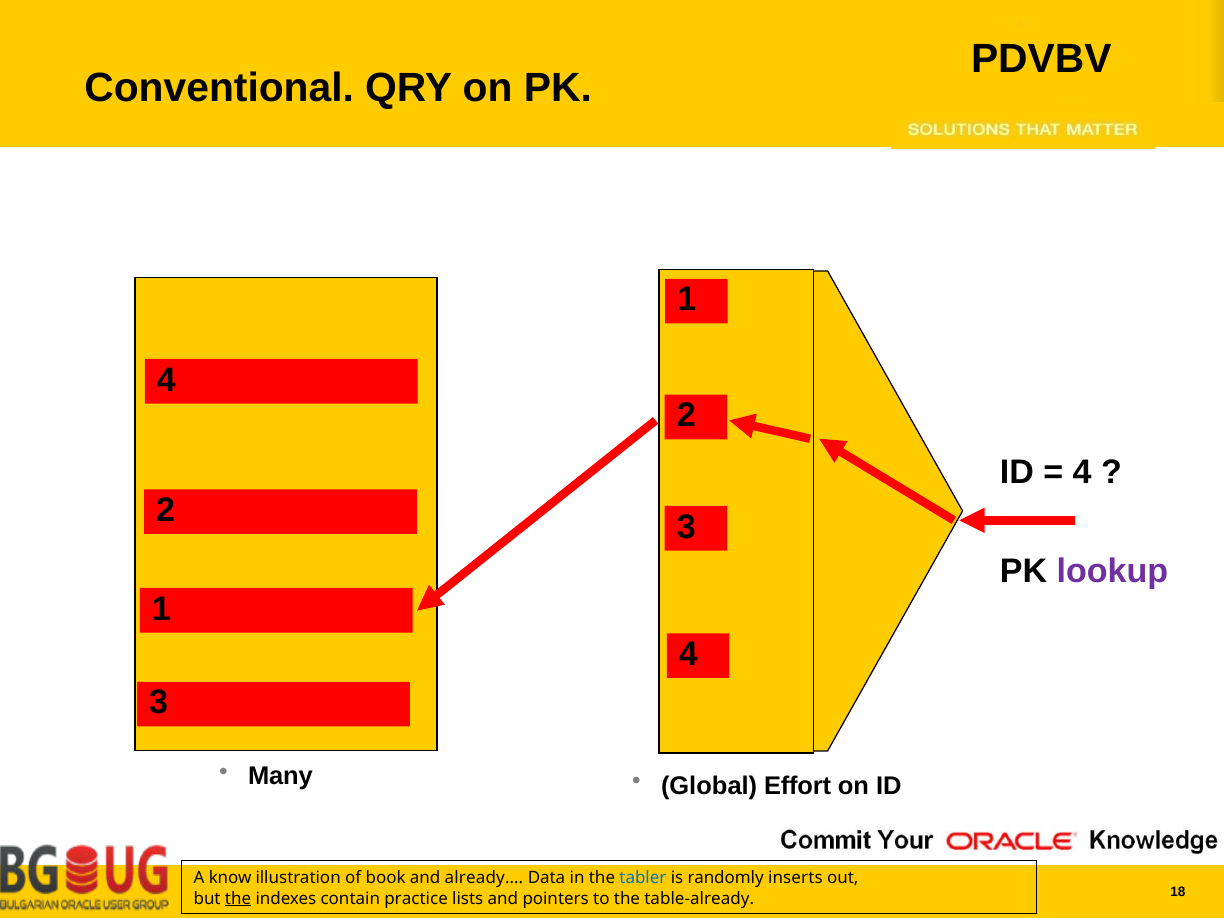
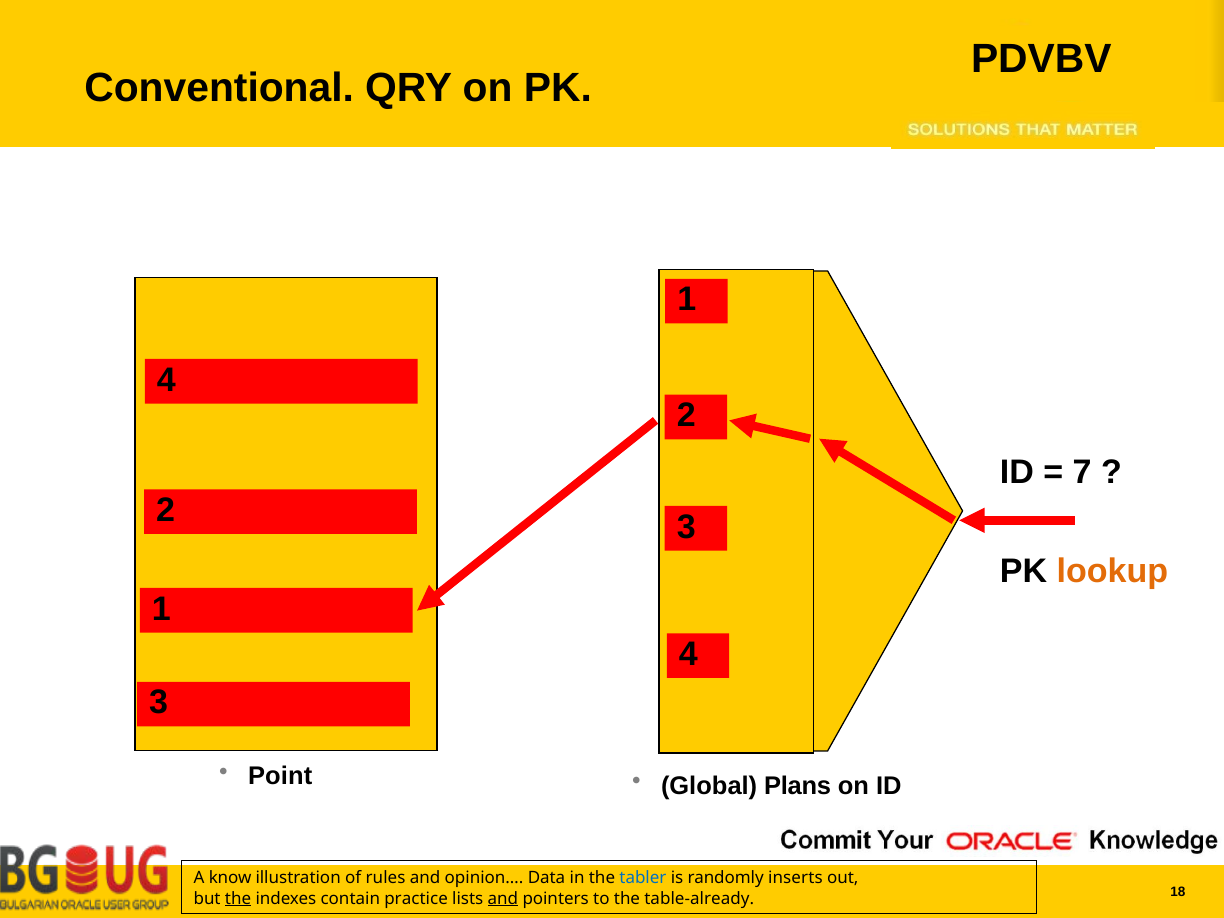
4 at (1082, 472): 4 -> 7
lookup colour: purple -> orange
Many: Many -> Point
Effort: Effort -> Plans
book: book -> rules
already…: already… -> opinion…
and at (503, 898) underline: none -> present
